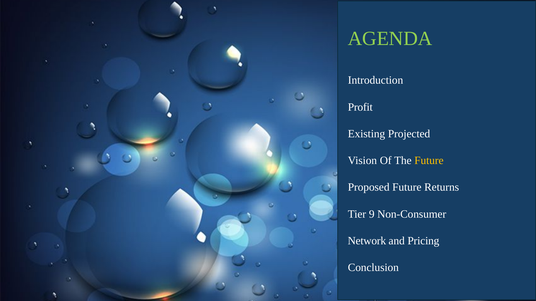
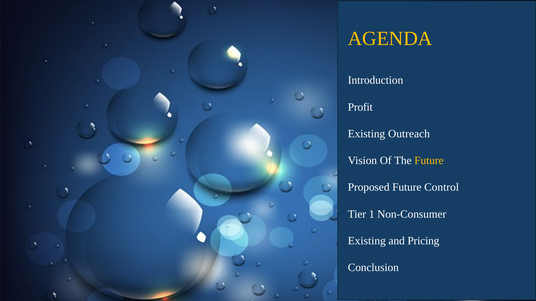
AGENDA colour: light green -> yellow
Projected: Projected -> Outreach
Returns: Returns -> Control
9: 9 -> 1
Network at (367, 241): Network -> Existing
